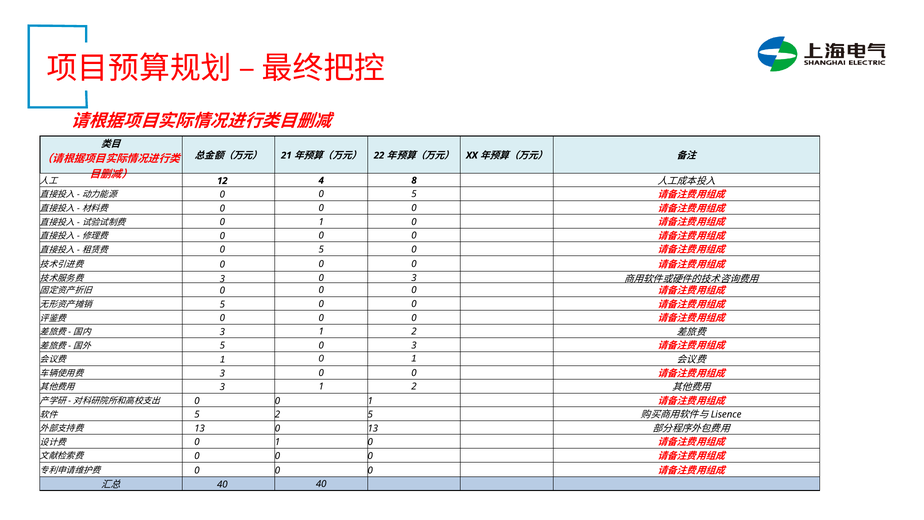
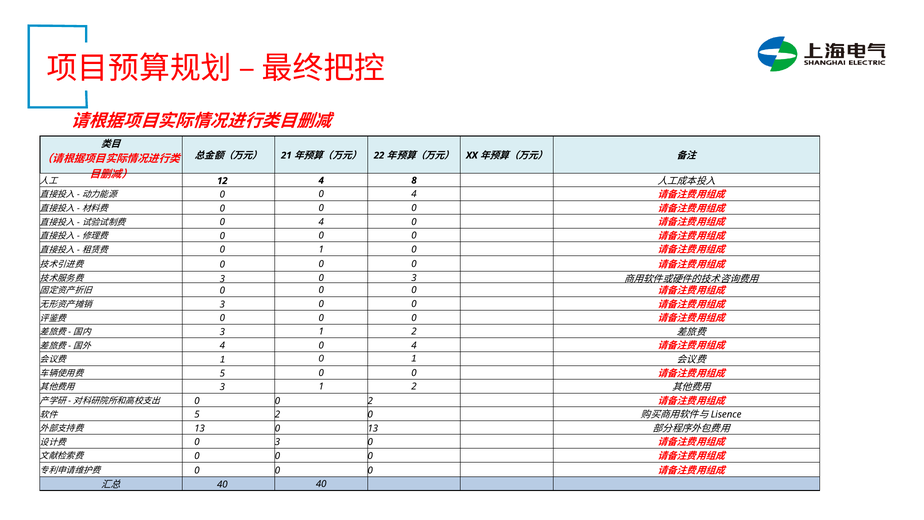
0 0 5: 5 -> 4
1 at (321, 222): 1 -> 4
5 at (321, 249): 5 -> 1
5 at (222, 304): 5 -> 3
5 at (222, 346): 5 -> 4
3 at (414, 345): 3 -> 4
3 at (222, 373): 3 -> 5
0 0 1: 1 -> 2
2 5: 5 -> 0
1 at (277, 442): 1 -> 3
